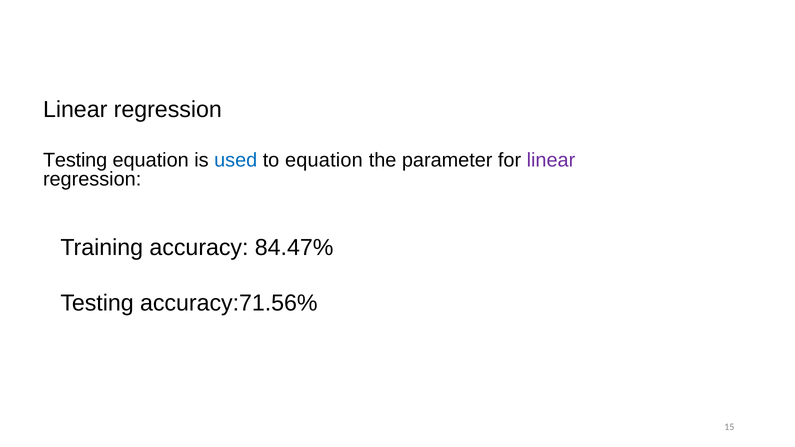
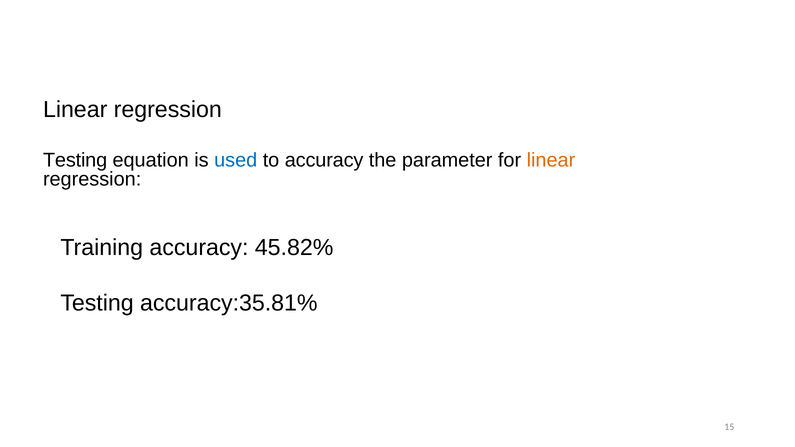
to equation: equation -> accuracy
linear at (551, 160) colour: purple -> orange
84.47%: 84.47% -> 45.82%
accuracy:71.56%: accuracy:71.56% -> accuracy:35.81%
